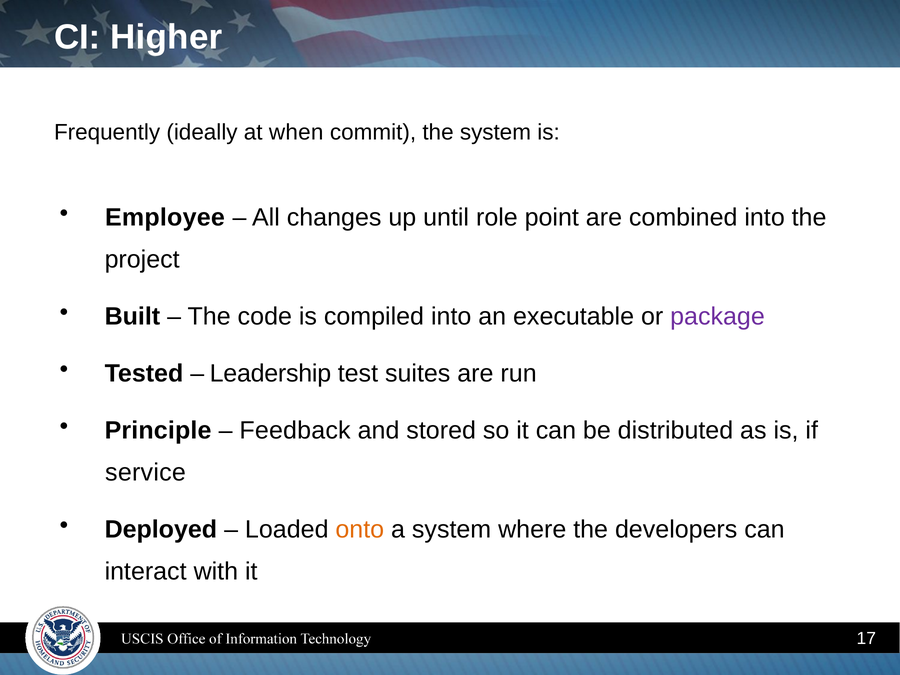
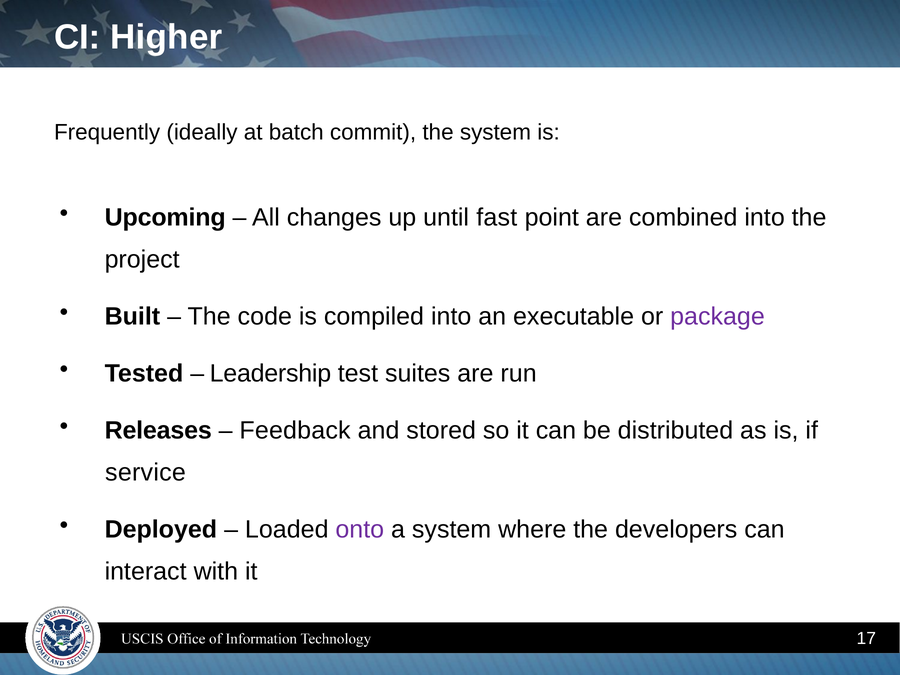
when: when -> batch
Employee: Employee -> Upcoming
role: role -> fast
Principle: Principle -> Releases
onto colour: orange -> purple
